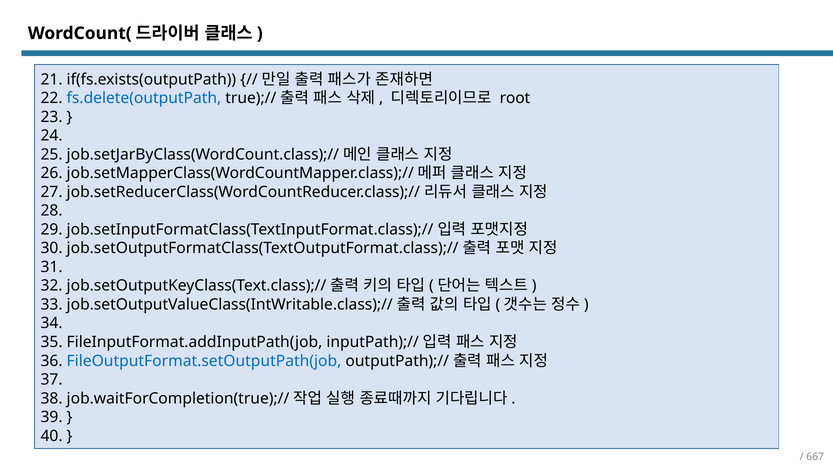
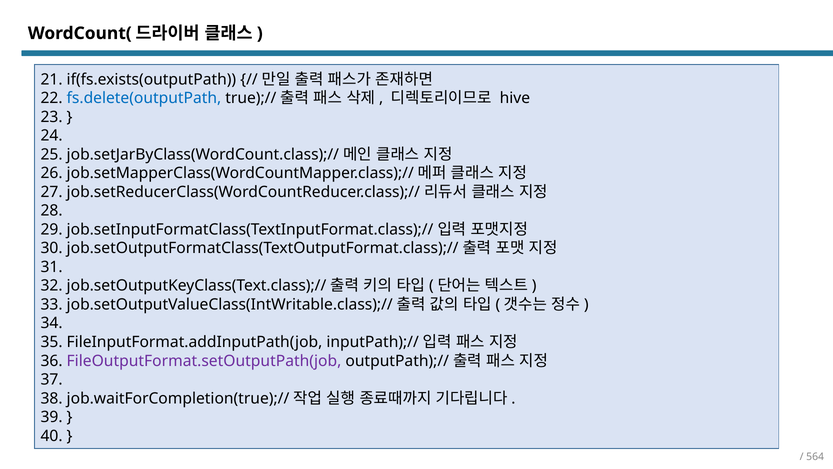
root: root -> hive
FileOutputFormat.setOutputPath(job colour: blue -> purple
667: 667 -> 564
